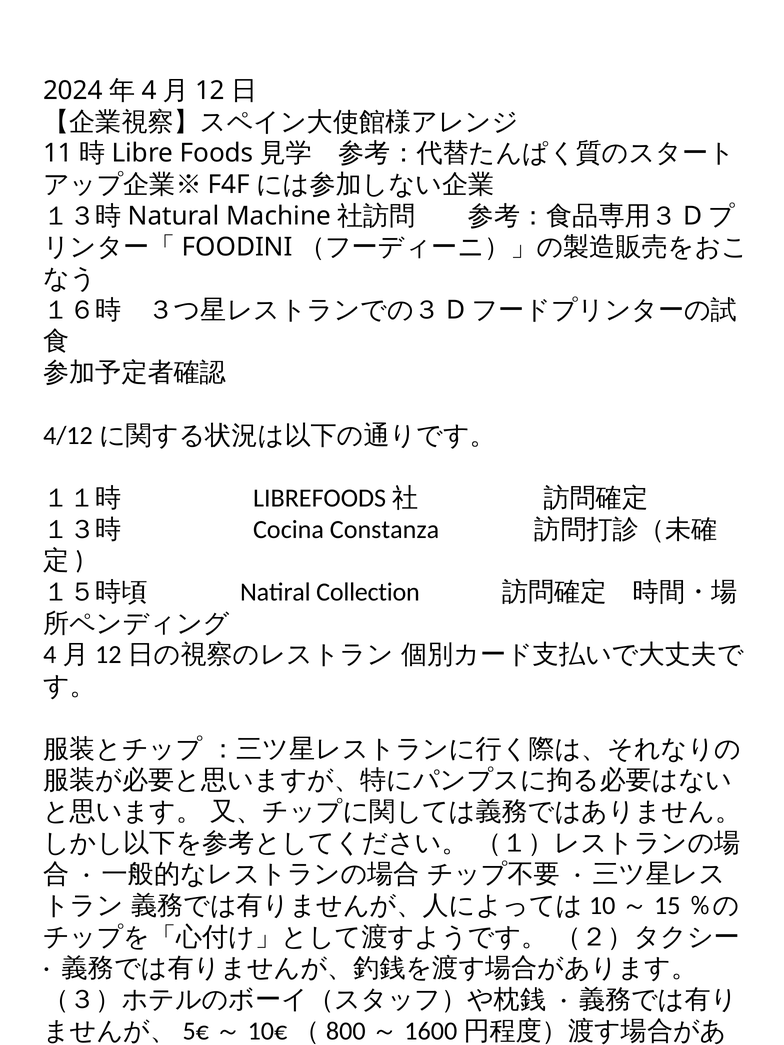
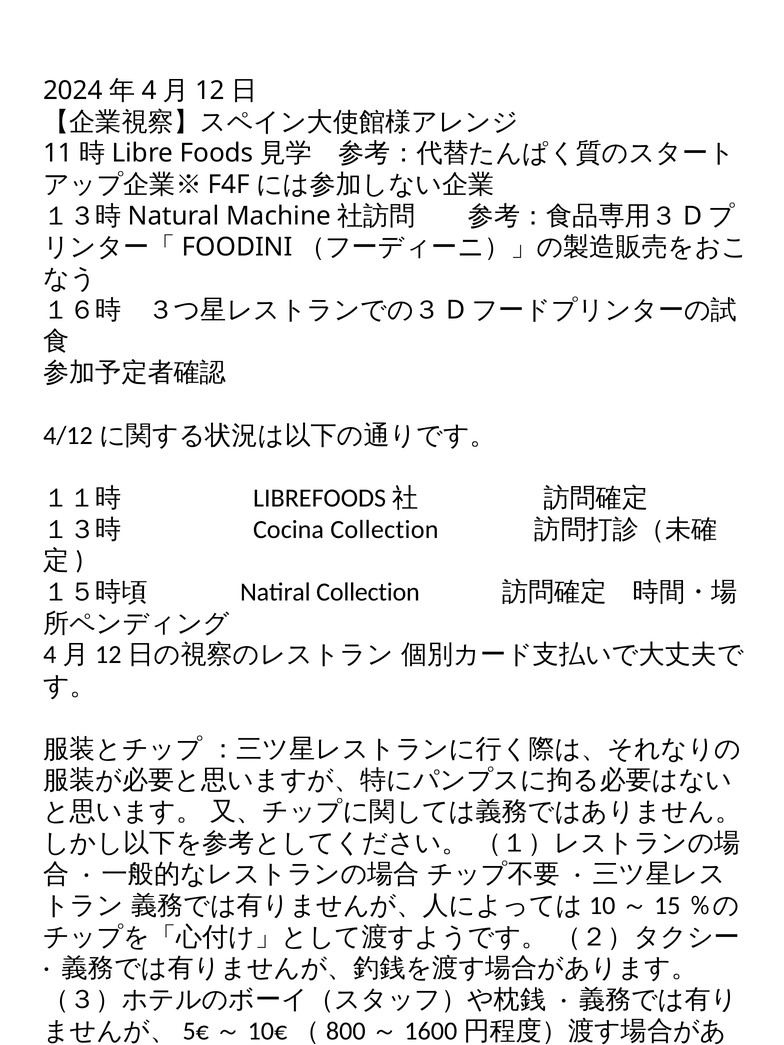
Cocina Constanza: Constanza -> Collection
